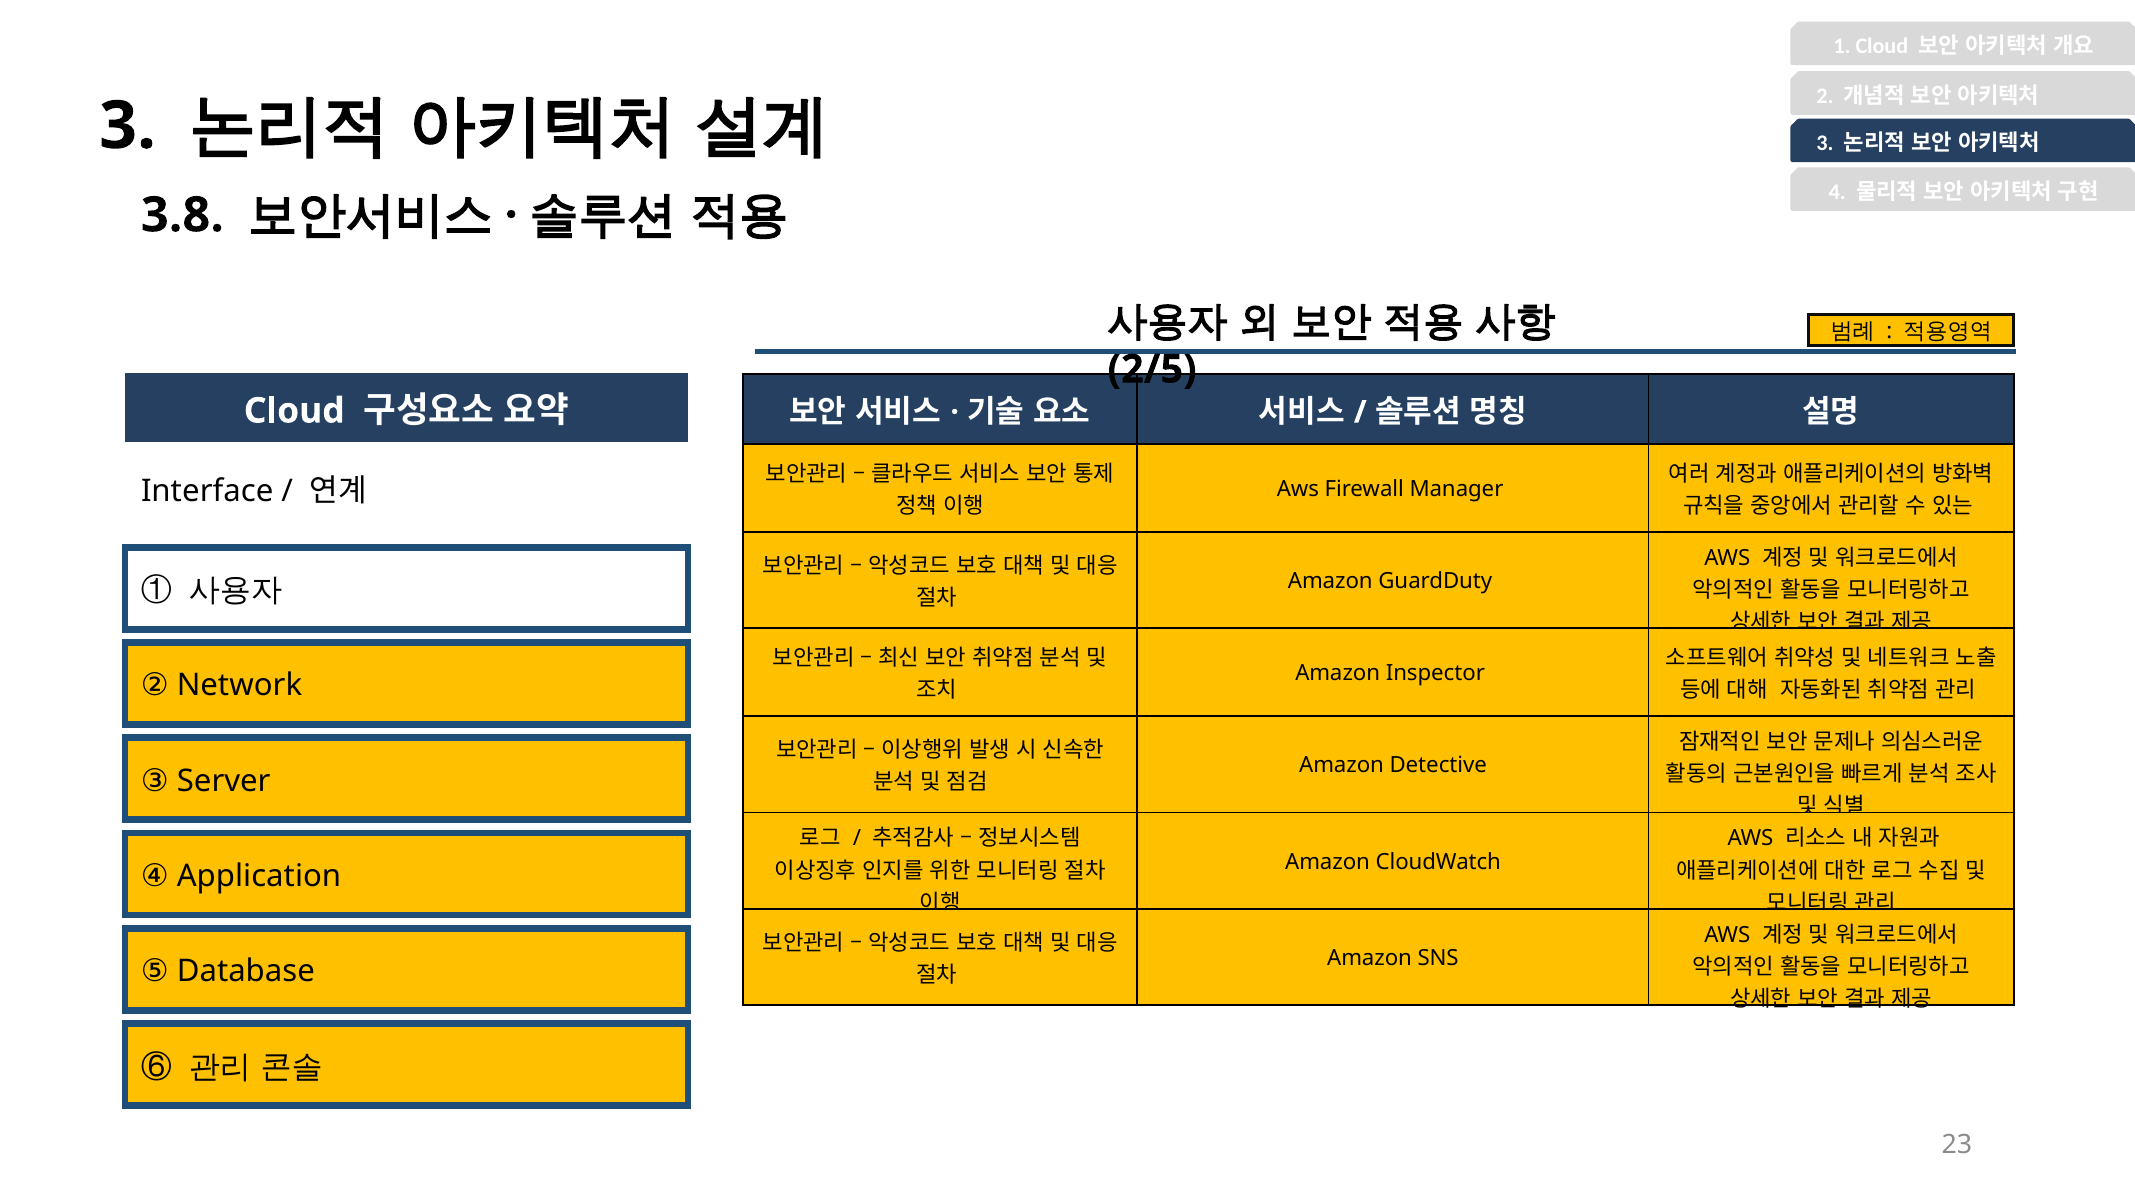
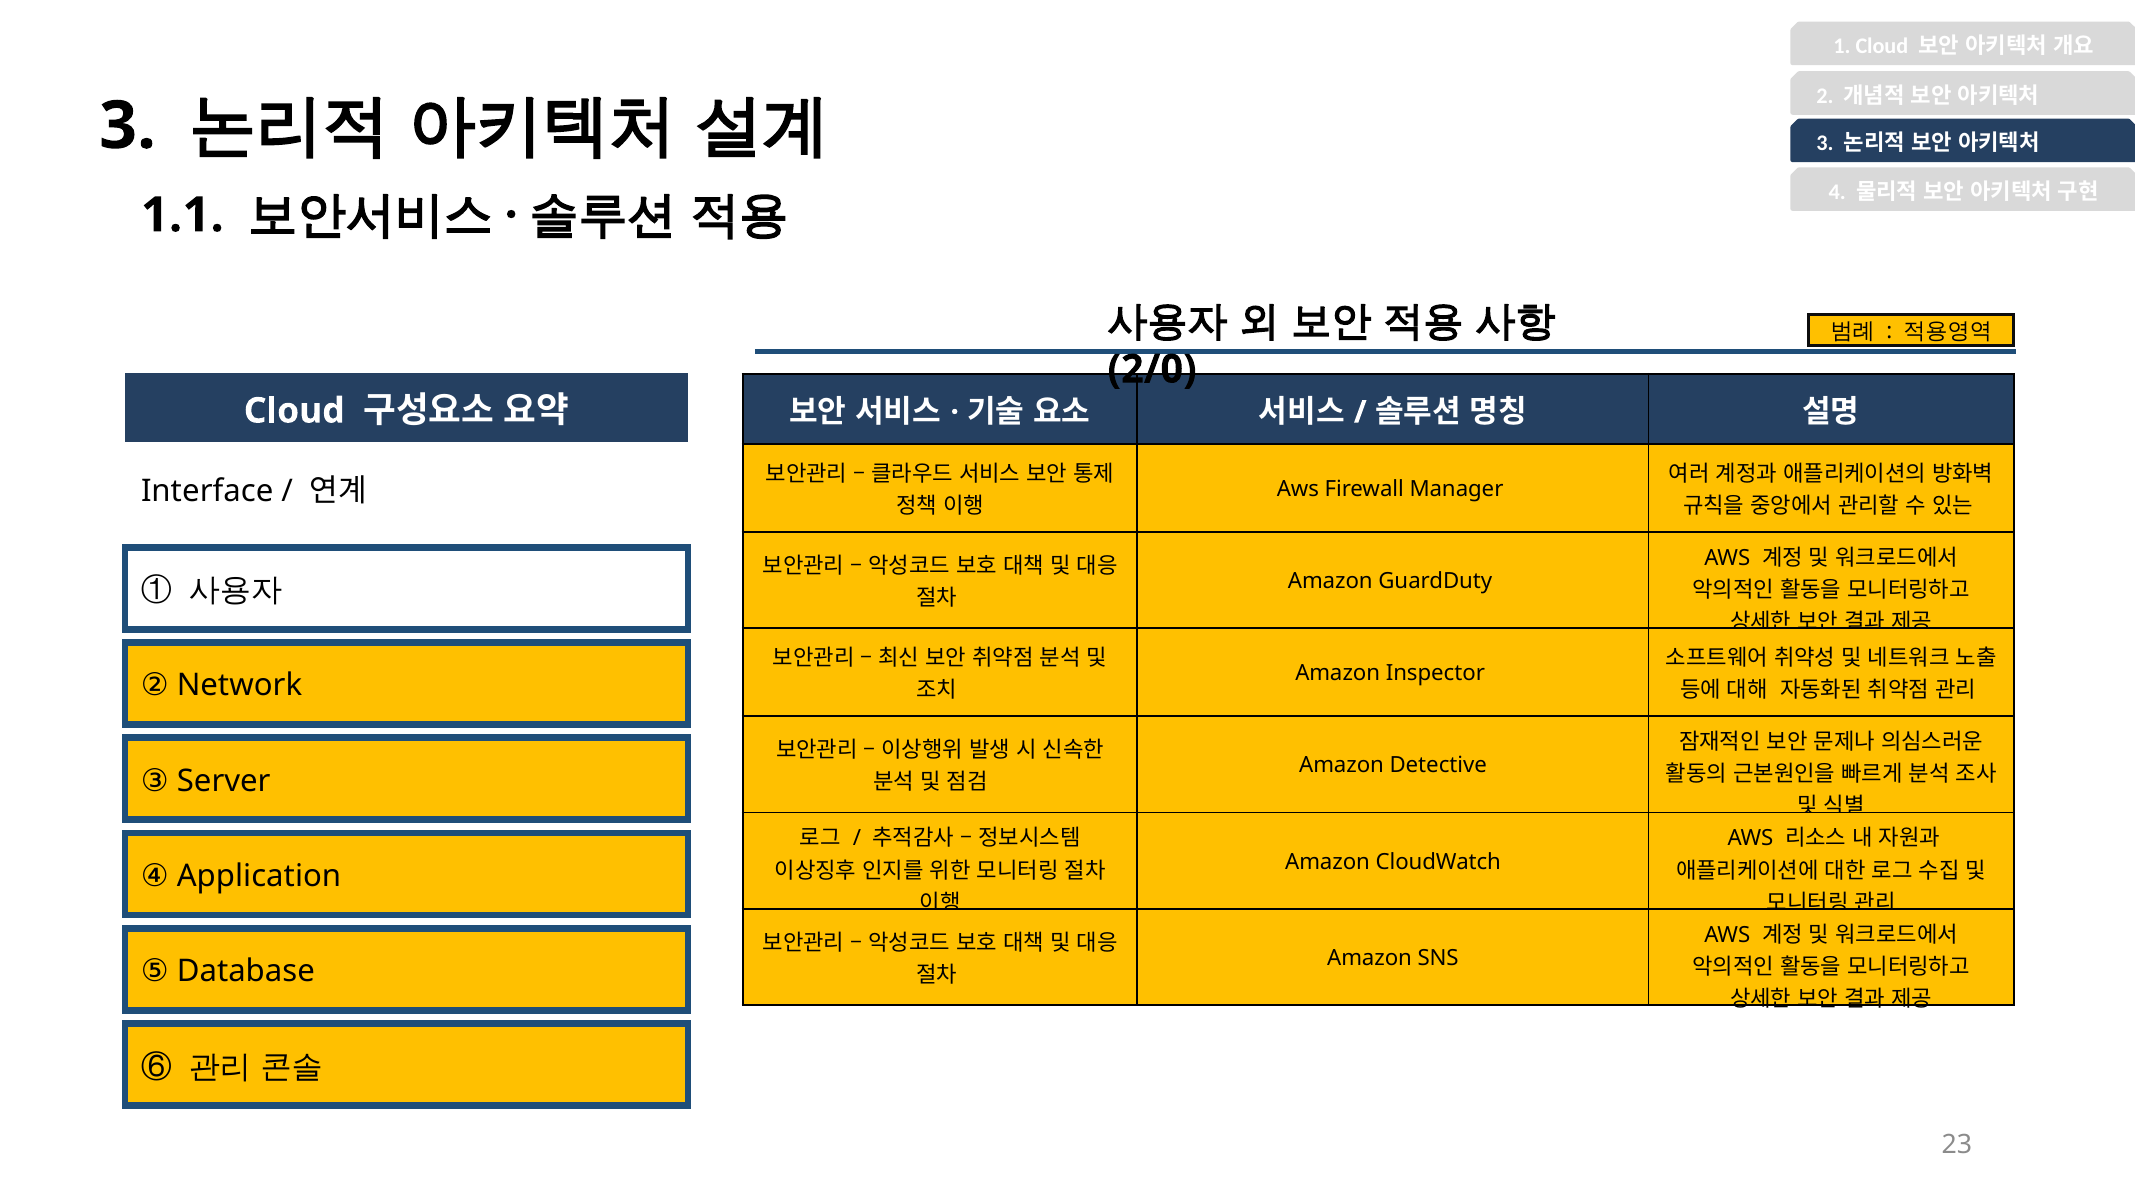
3.8: 3.8 -> 1.1
2/5: 2/5 -> 2/0
